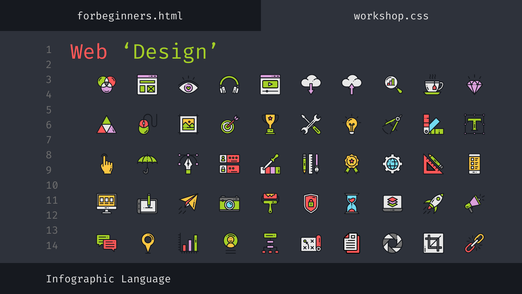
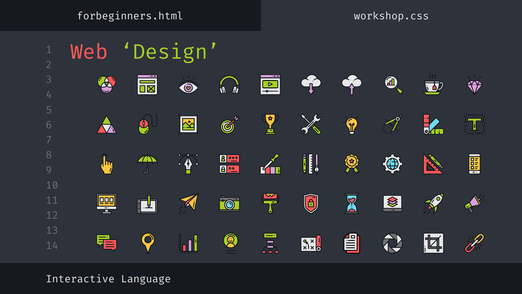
Infographic: Infographic -> Interactive
